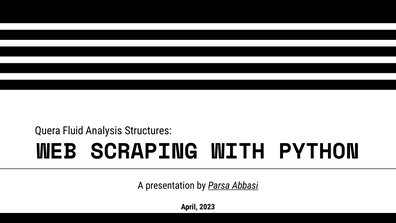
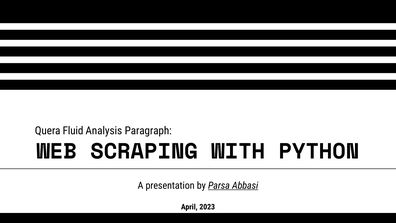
Structures: Structures -> Paragraph
